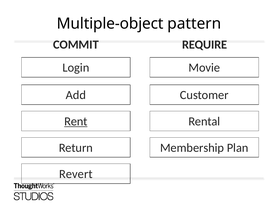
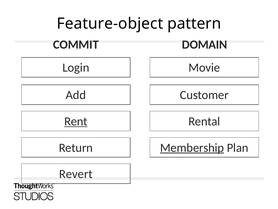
Multiple-object: Multiple-object -> Feature-object
REQUIRE: REQUIRE -> DOMAIN
Membership underline: none -> present
